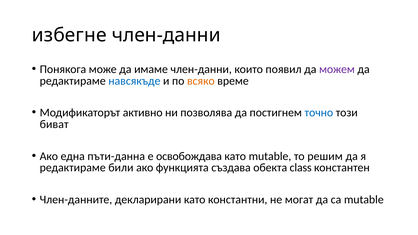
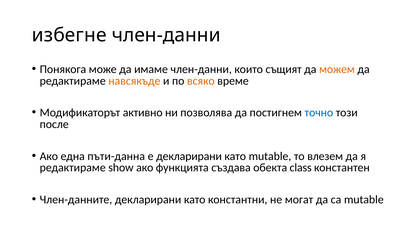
появил: появил -> същият
можем colour: purple -> orange
навсякъде colour: blue -> orange
биват: биват -> после
е освобождава: освобождава -> декларирани
решим: решим -> влезем
били: били -> show
